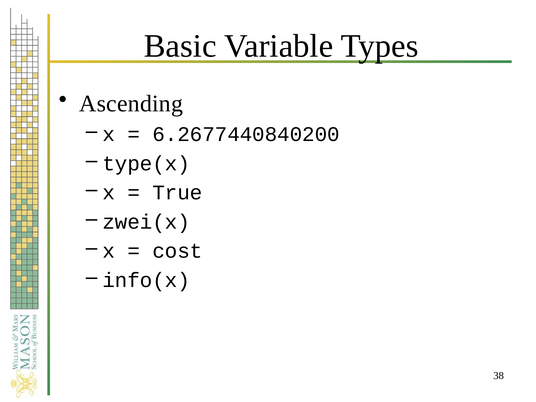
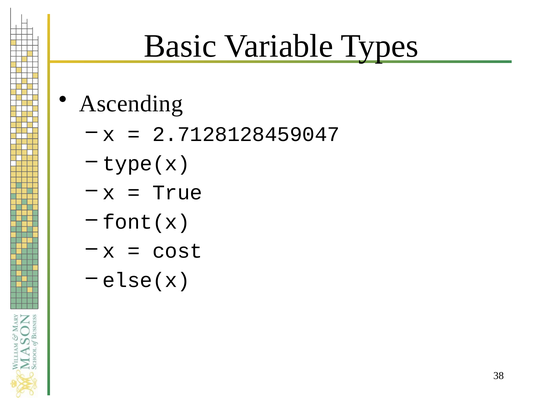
6.2677440840200: 6.2677440840200 -> 2.7128128459047
zwei(x: zwei(x -> font(x
info(x: info(x -> else(x
